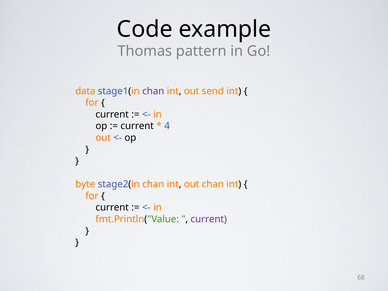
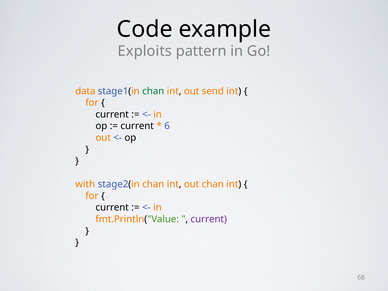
Thomas: Thomas -> Exploits
chan at (153, 91) colour: purple -> green
4: 4 -> 6
byte: byte -> with
